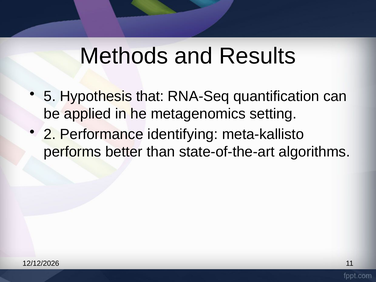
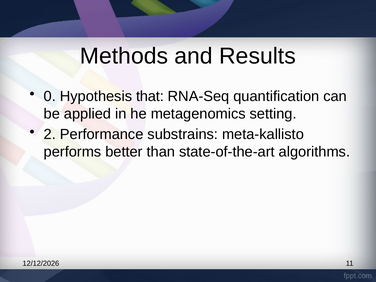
5: 5 -> 0
identifying: identifying -> substrains
